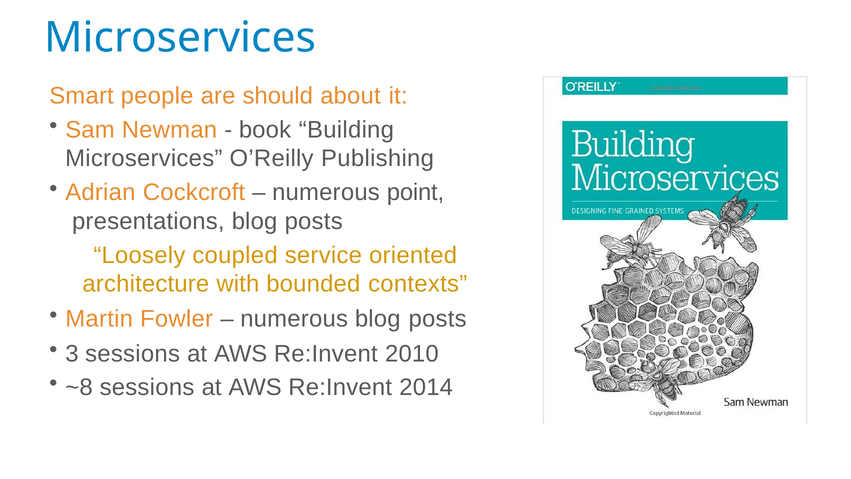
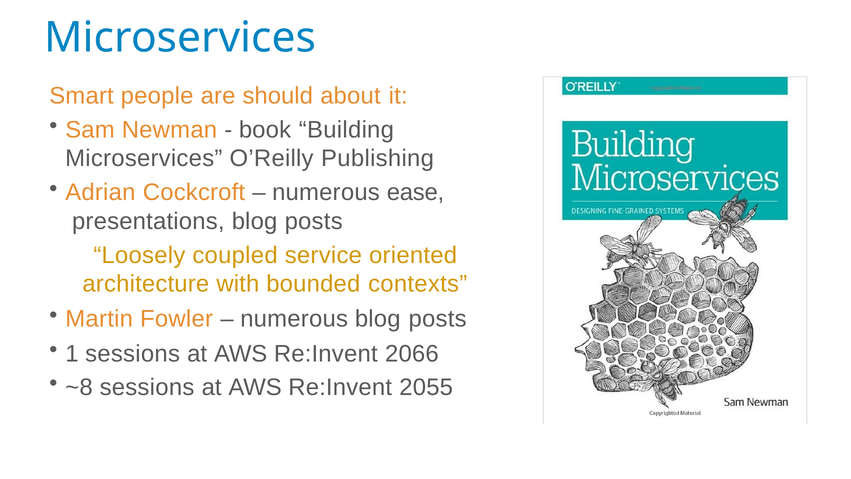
point: point -> ease
3: 3 -> 1
2010: 2010 -> 2066
2014: 2014 -> 2055
